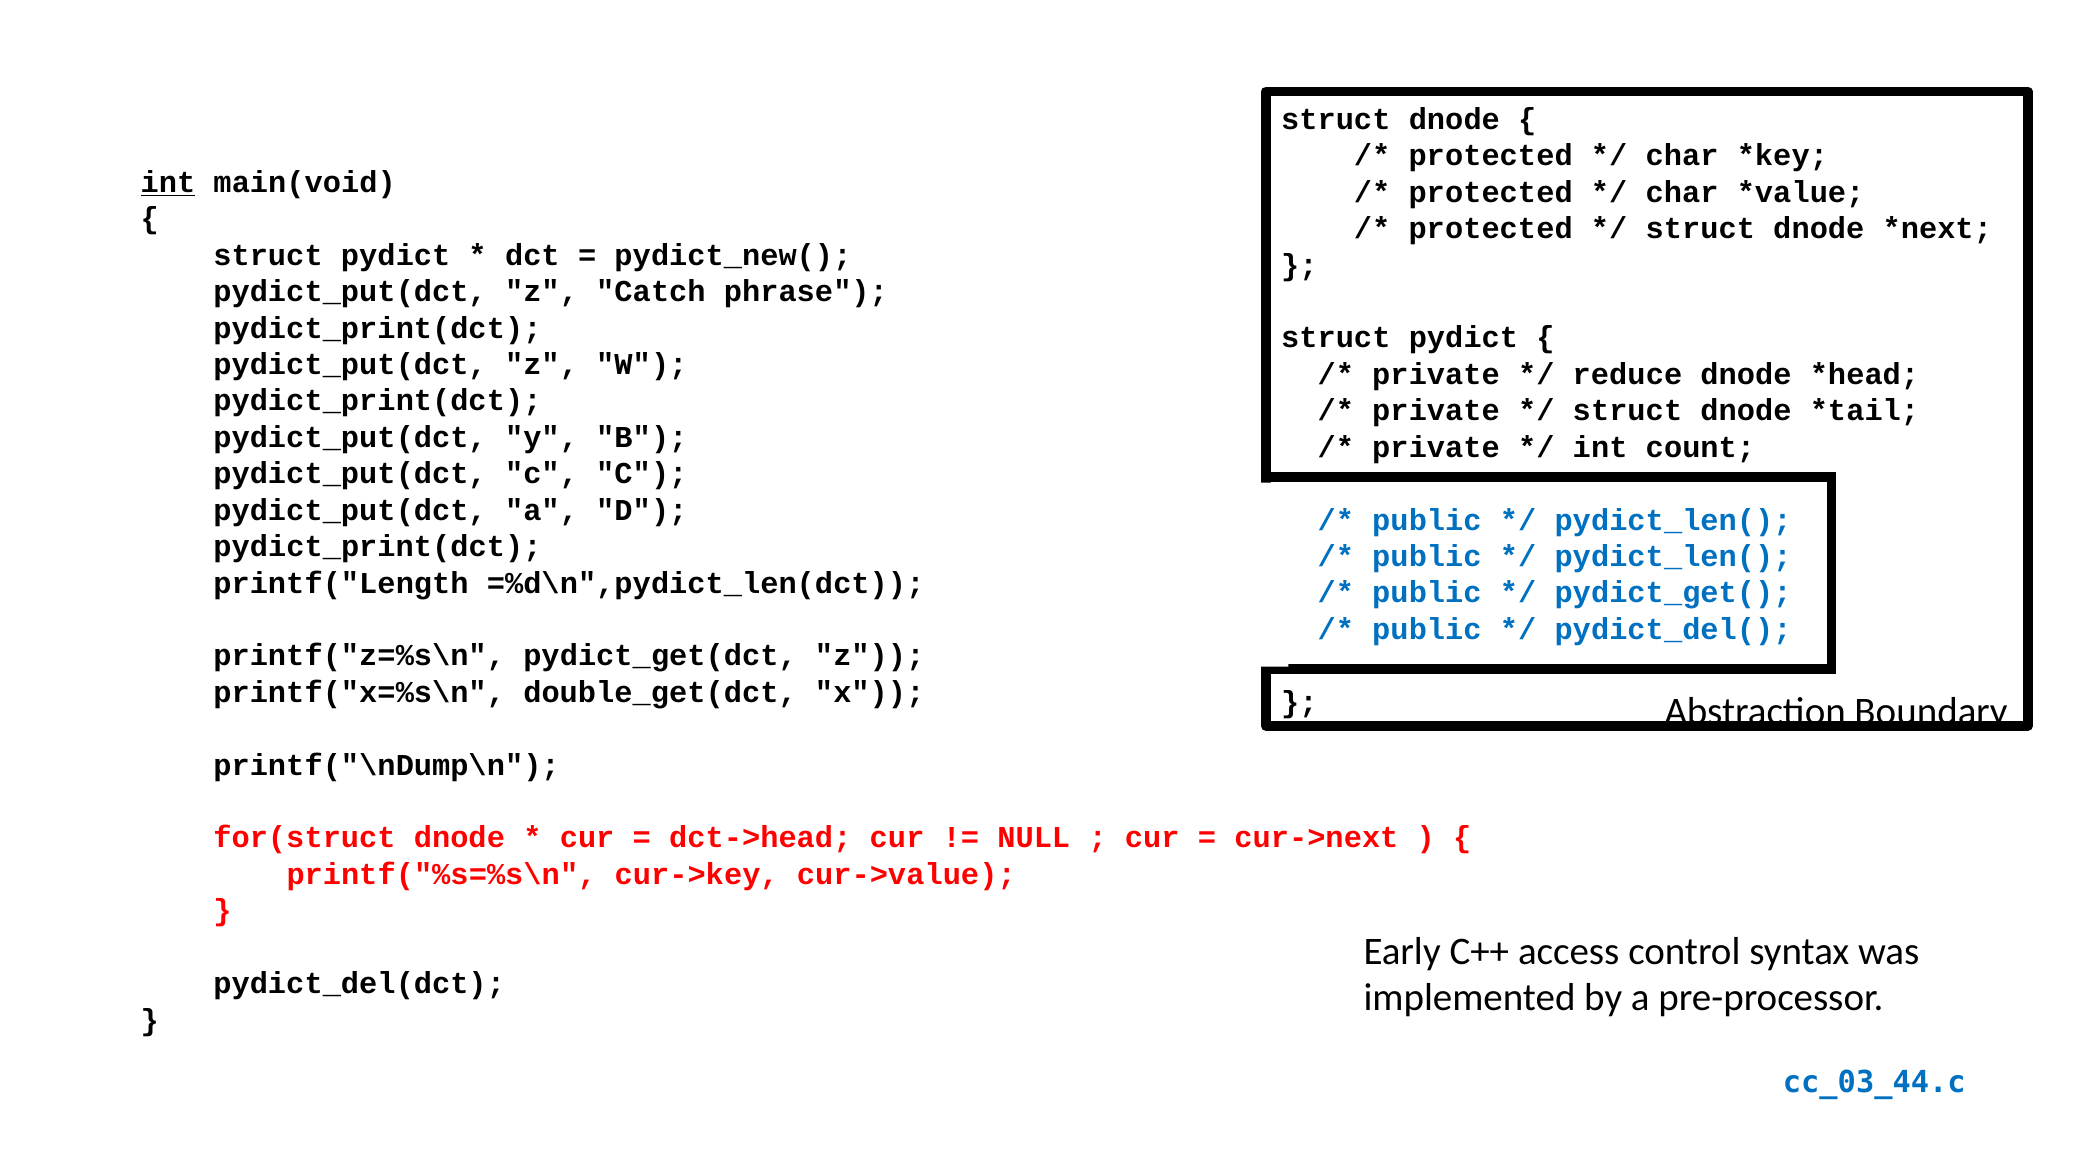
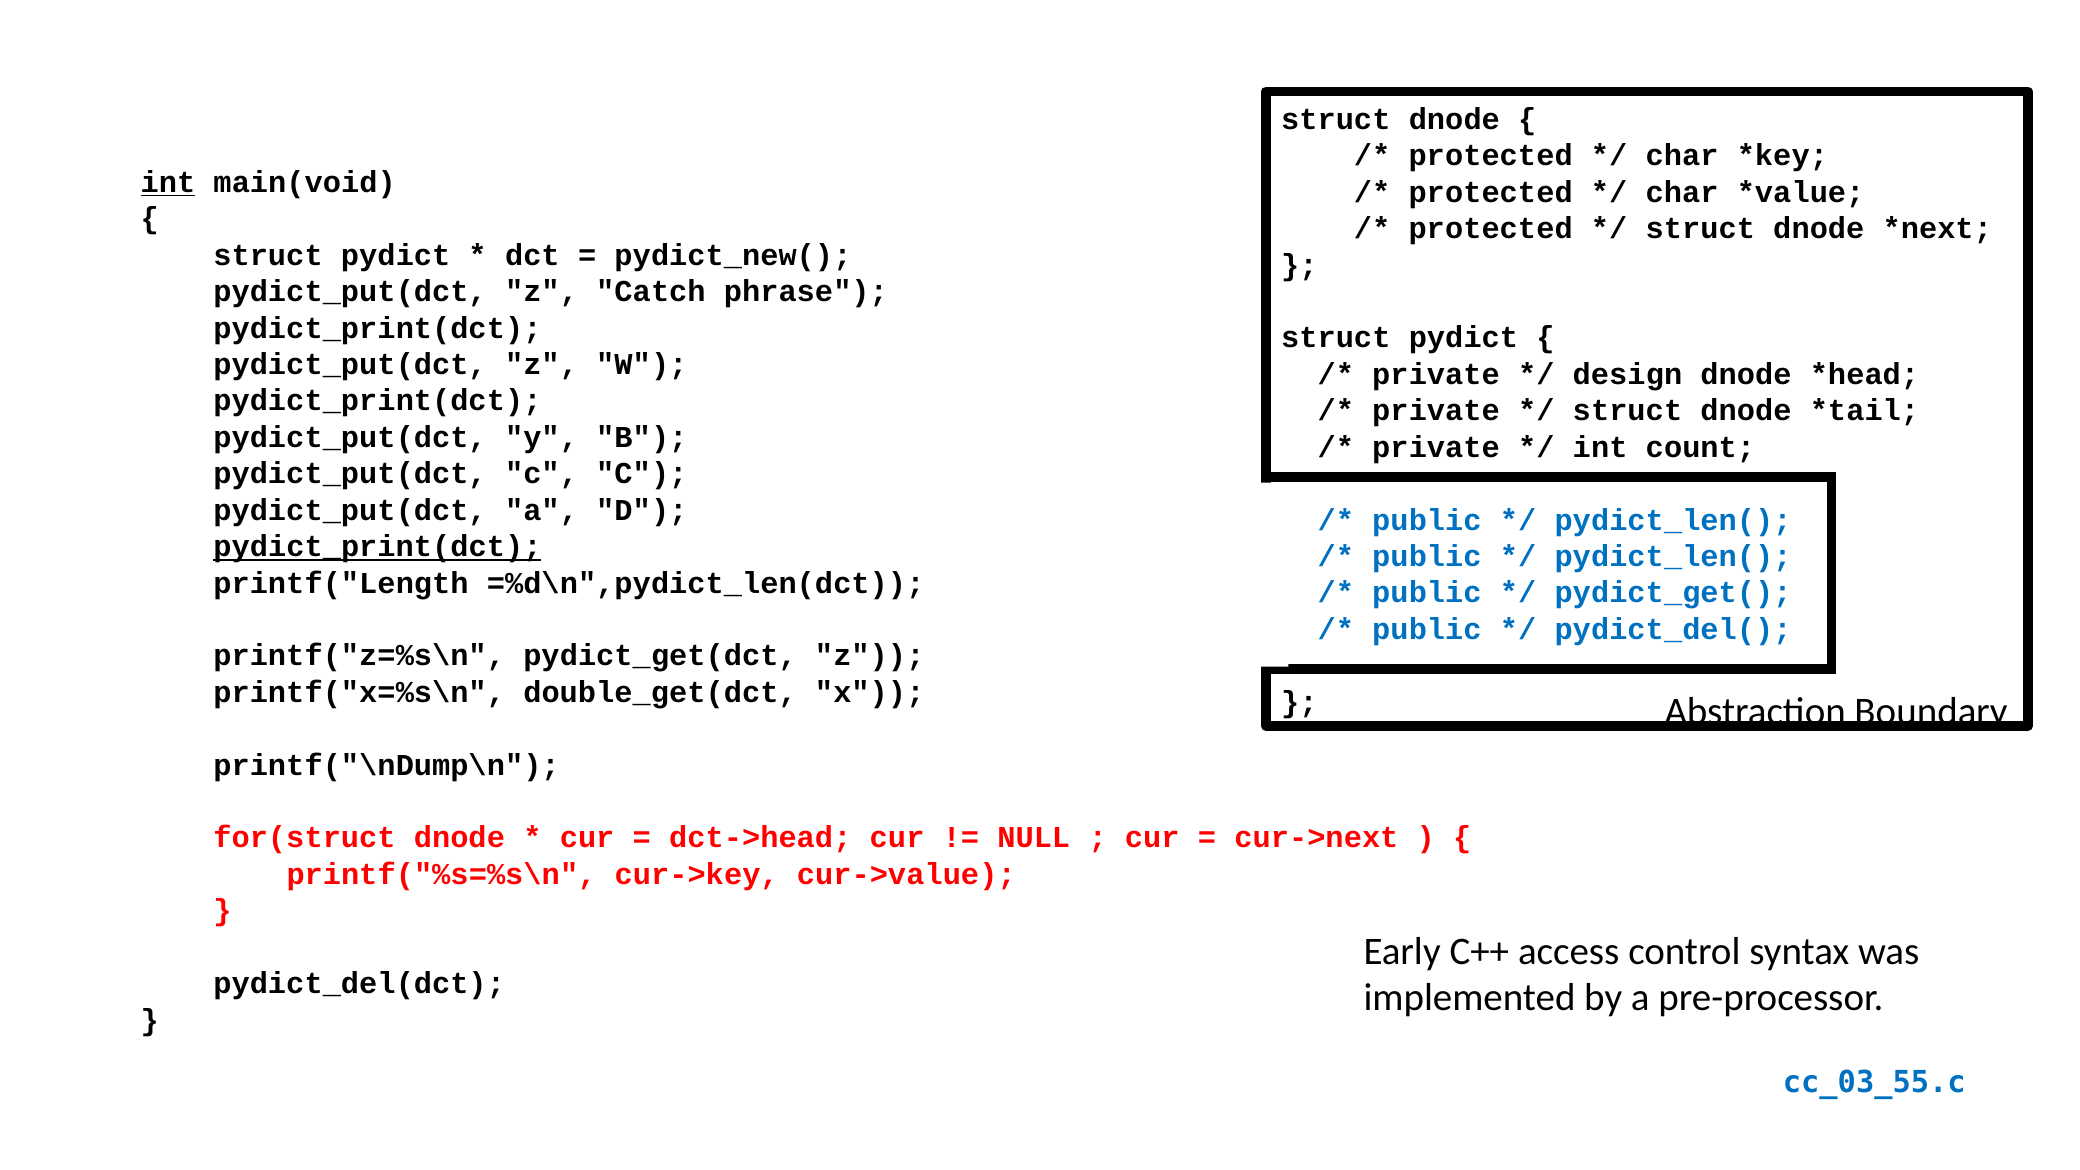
reduce: reduce -> design
pydict_print(dct at (377, 547) underline: none -> present
cc_03_44.c: cc_03_44.c -> cc_03_55.c
